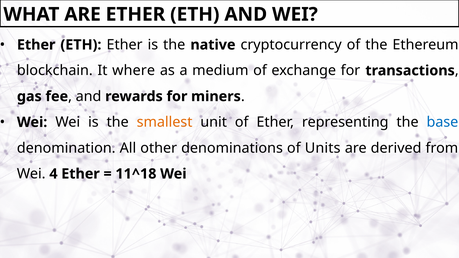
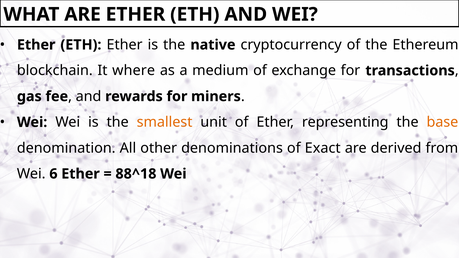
base colour: blue -> orange
Units: Units -> Exact
4: 4 -> 6
11^18: 11^18 -> 88^18
